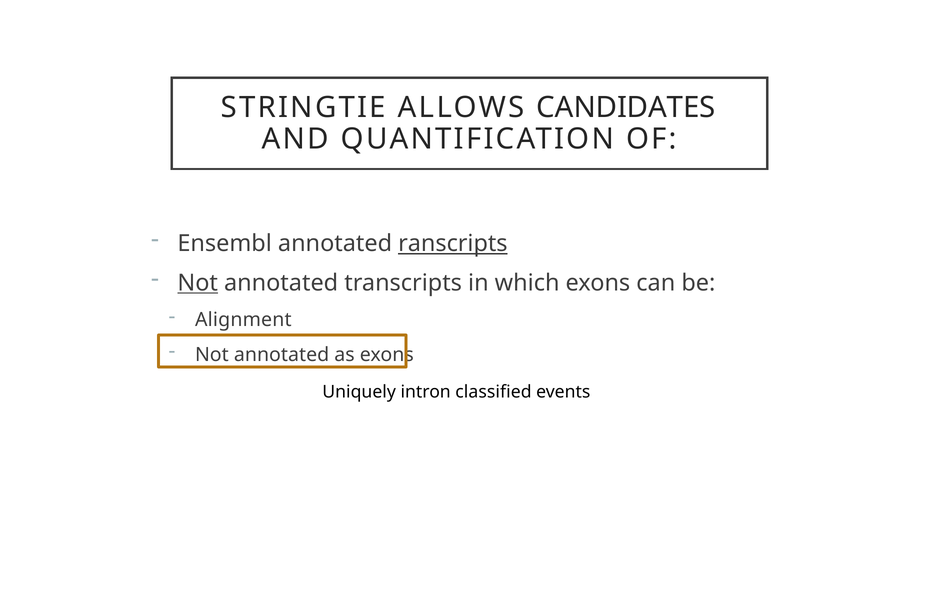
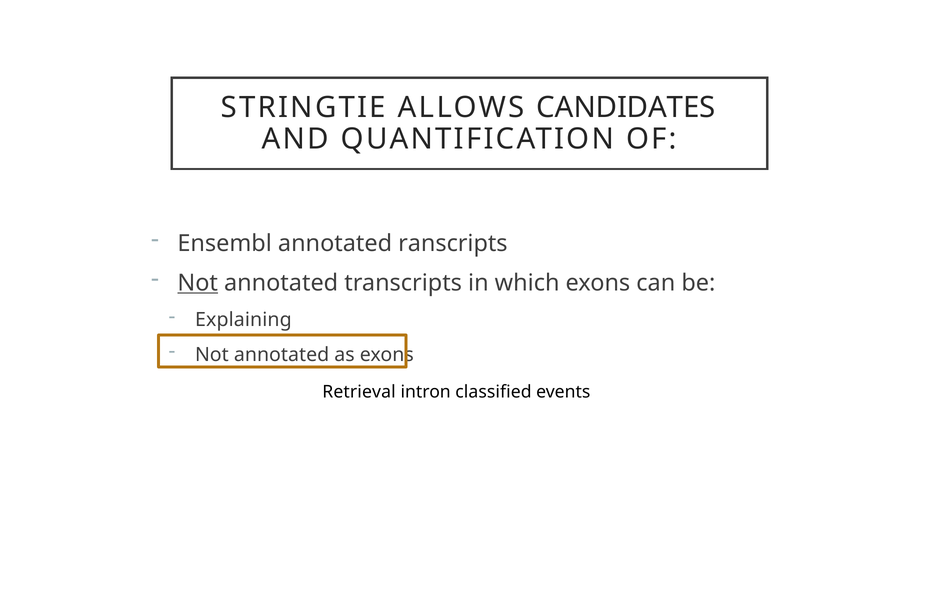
ranscripts underline: present -> none
Alignment: Alignment -> Explaining
Uniquely: Uniquely -> Retrieval
